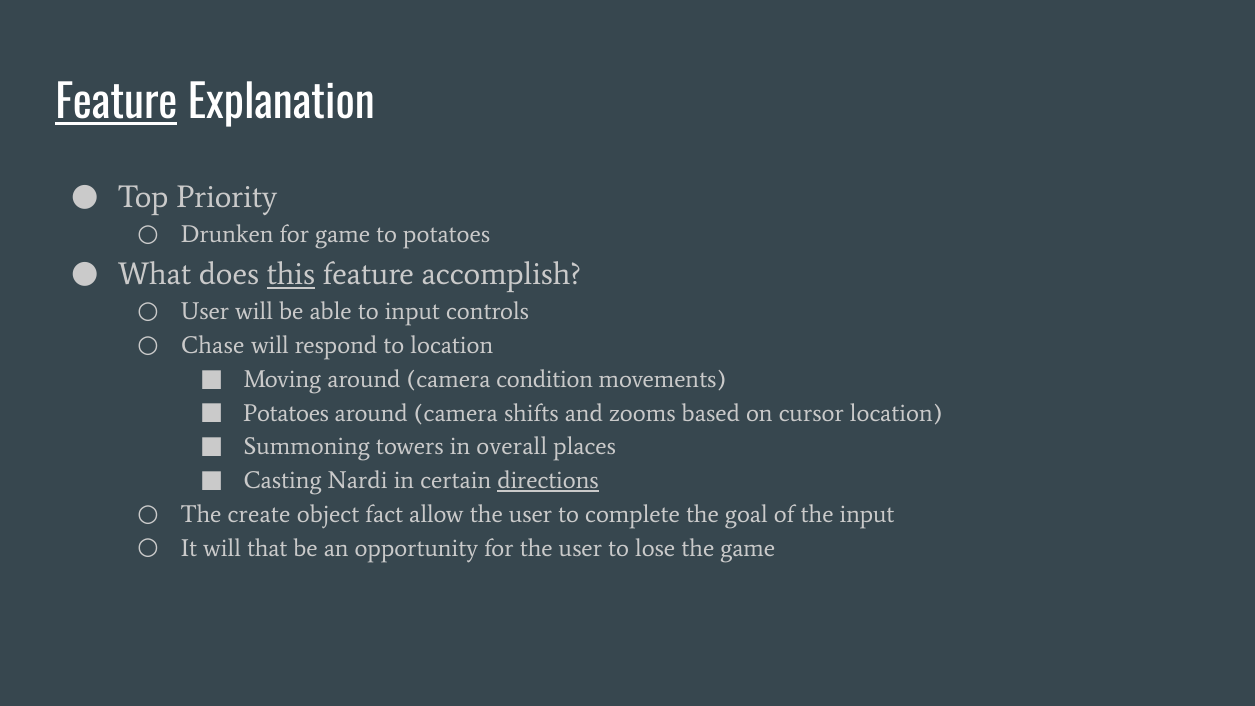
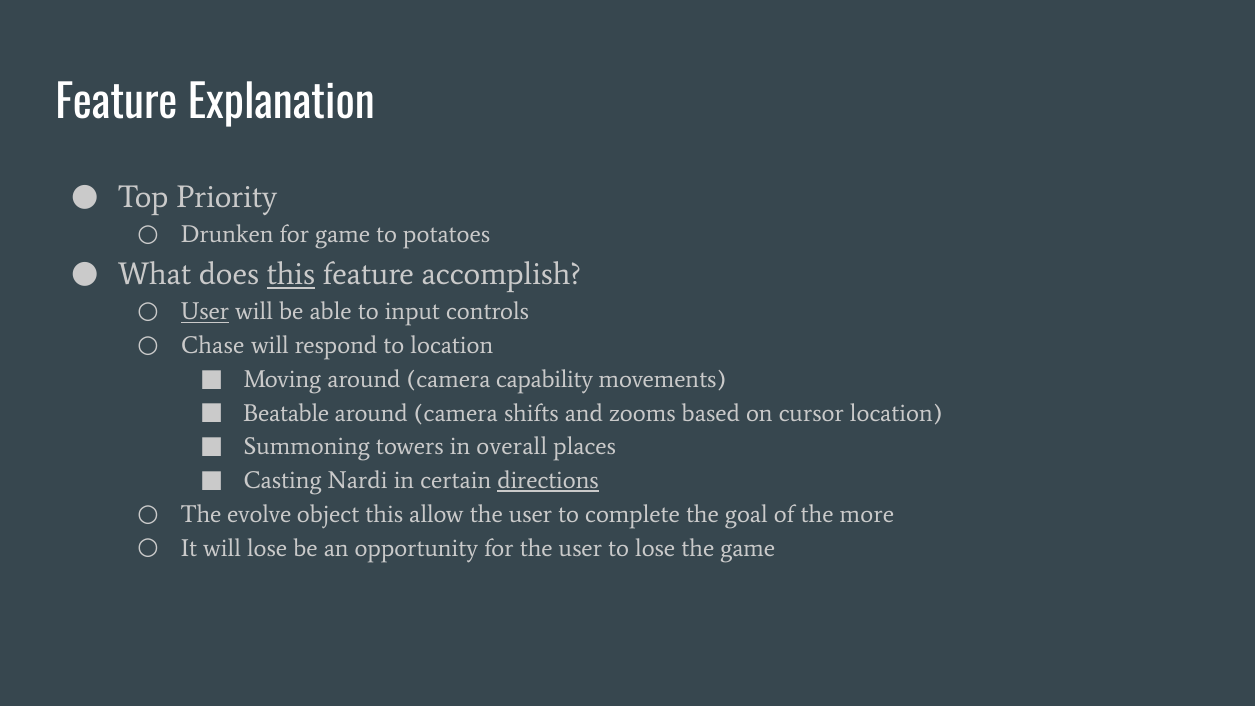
Feature at (116, 104) underline: present -> none
User at (205, 312) underline: none -> present
condition: condition -> capability
Potatoes at (286, 413): Potatoes -> Beatable
create: create -> evolve
object fact: fact -> this
the input: input -> more
will that: that -> lose
